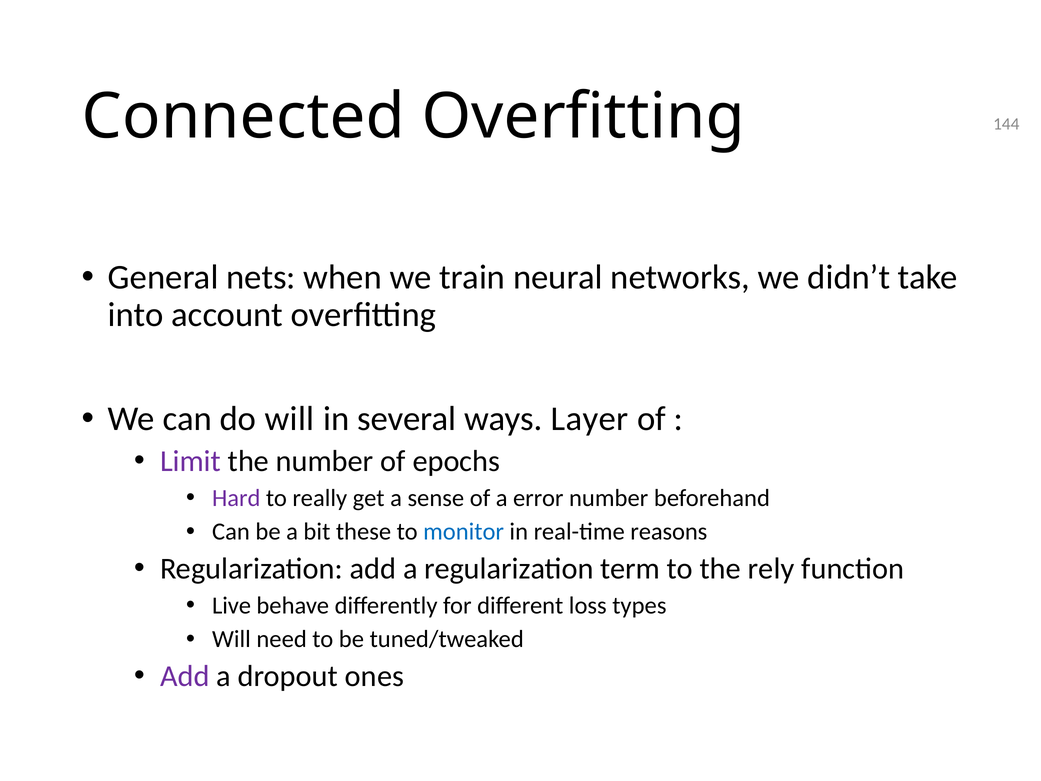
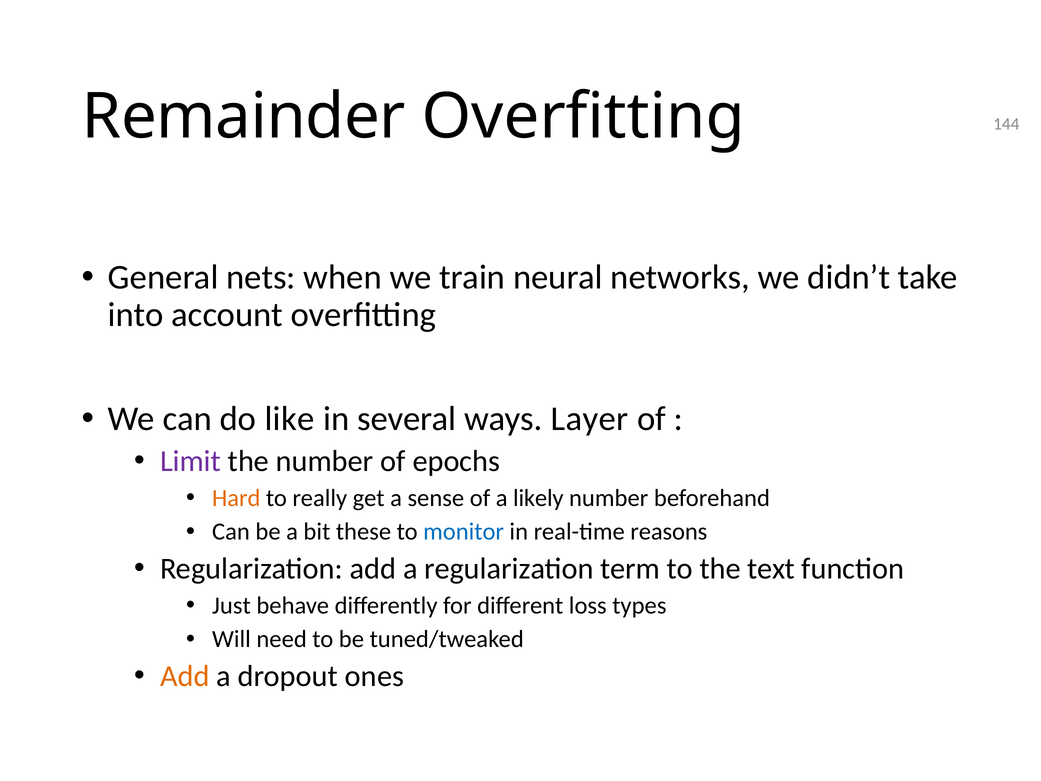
Connected: Connected -> Remainder
do will: will -> like
Hard colour: purple -> orange
error: error -> likely
rely: rely -> text
Live: Live -> Just
Add at (185, 676) colour: purple -> orange
